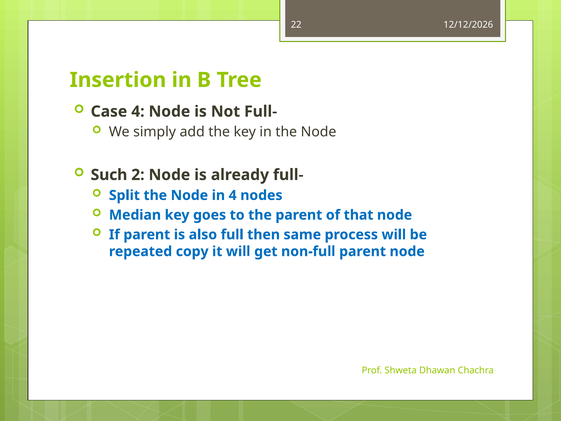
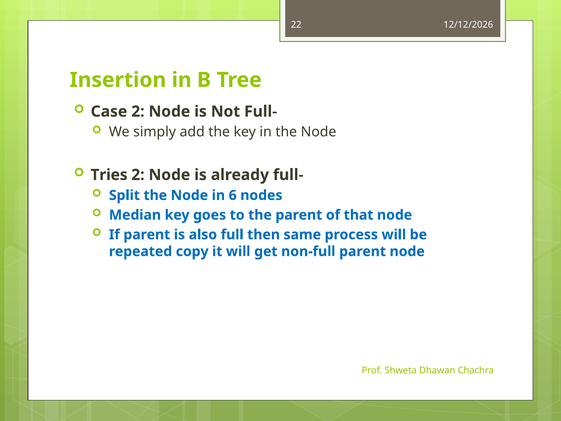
Case 4: 4 -> 2
Such: Such -> Tries
in 4: 4 -> 6
